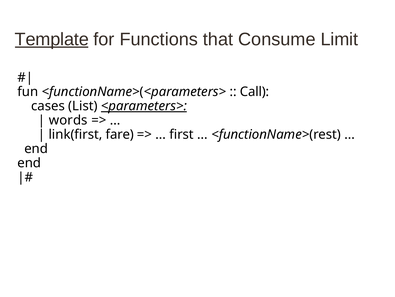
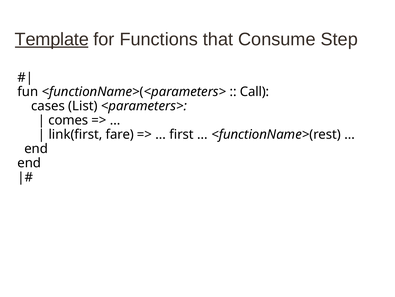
Limit: Limit -> Step
<parameters> underline: present -> none
words: words -> comes
